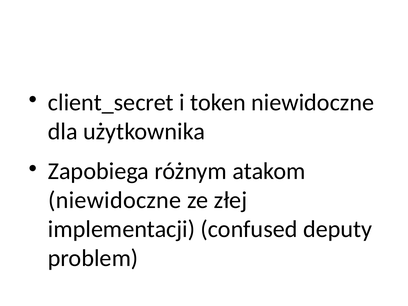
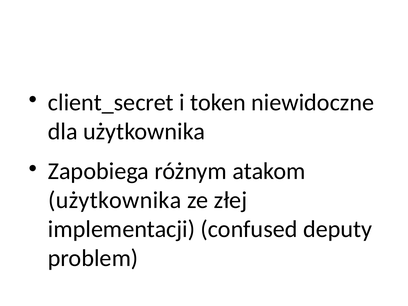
niewidoczne at (115, 200): niewidoczne -> użytkownika
